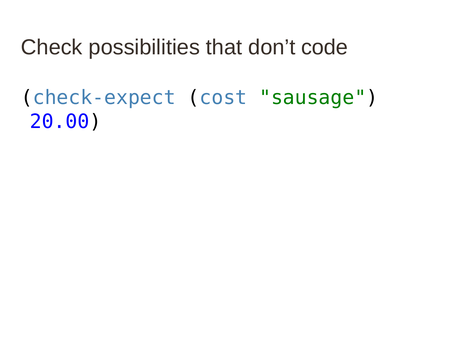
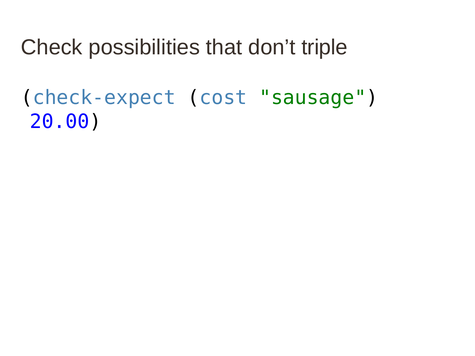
code: code -> triple
